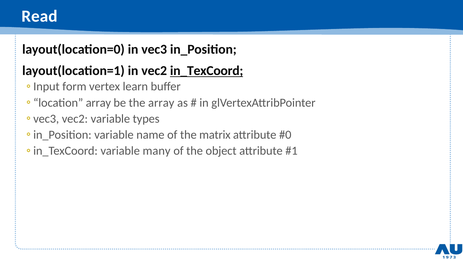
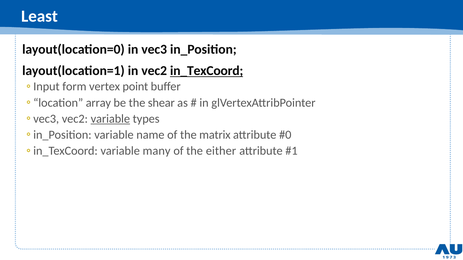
Read: Read -> Least
learn: learn -> point
the array: array -> shear
variable at (110, 119) underline: none -> present
object: object -> either
